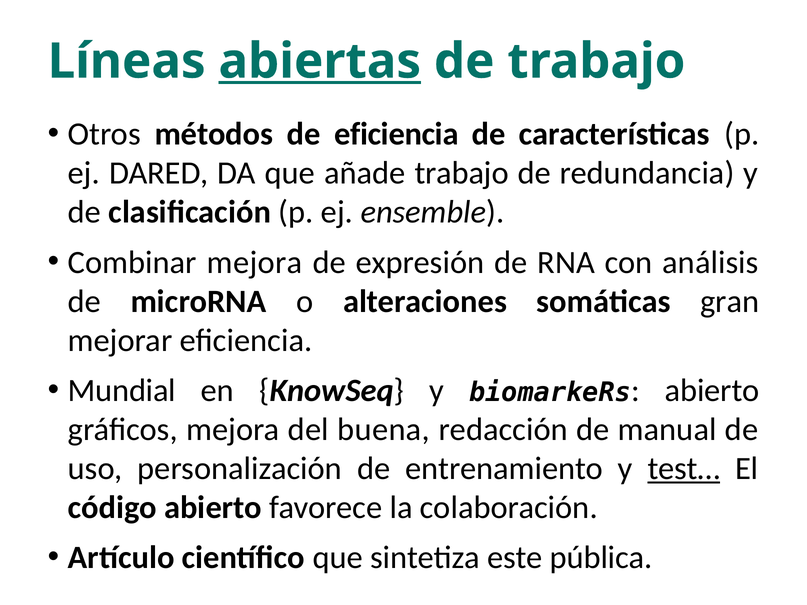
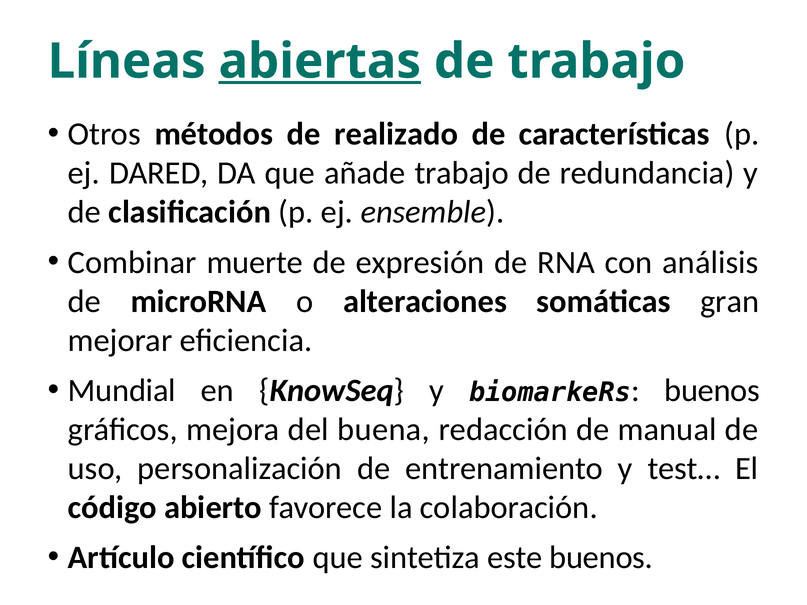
de eficiencia: eficiencia -> realizado
Combinar mejora: mejora -> muerte
abierto at (712, 391): abierto -> buenos
test… underline: present -> none
este pública: pública -> buenos
